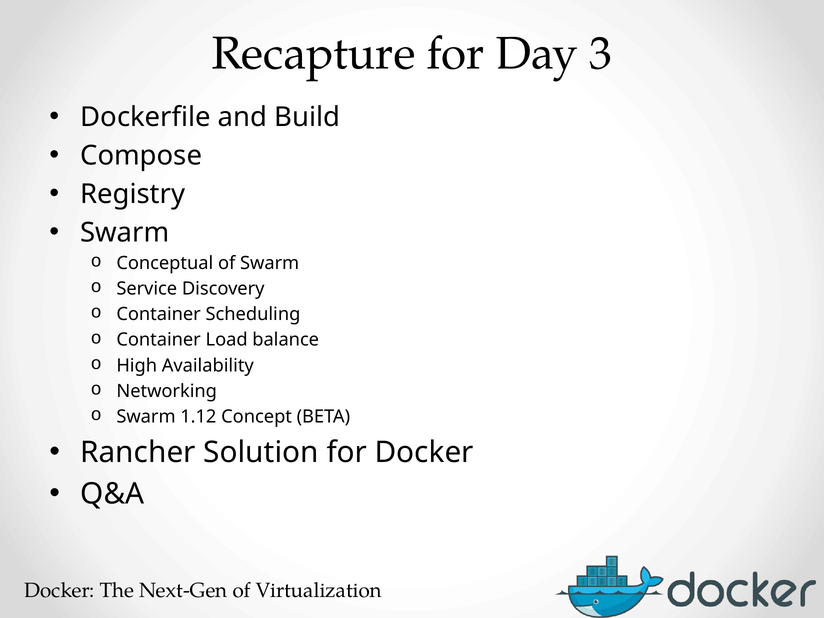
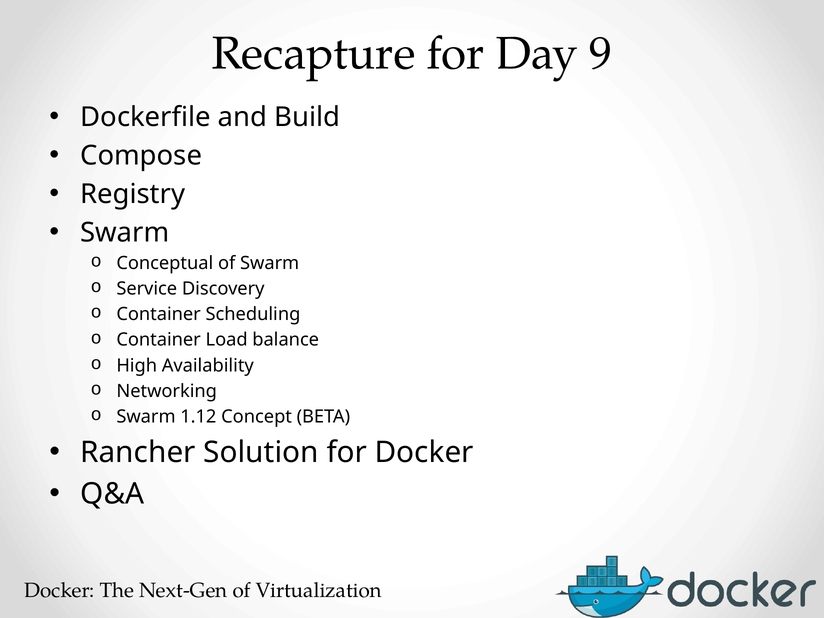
3: 3 -> 9
